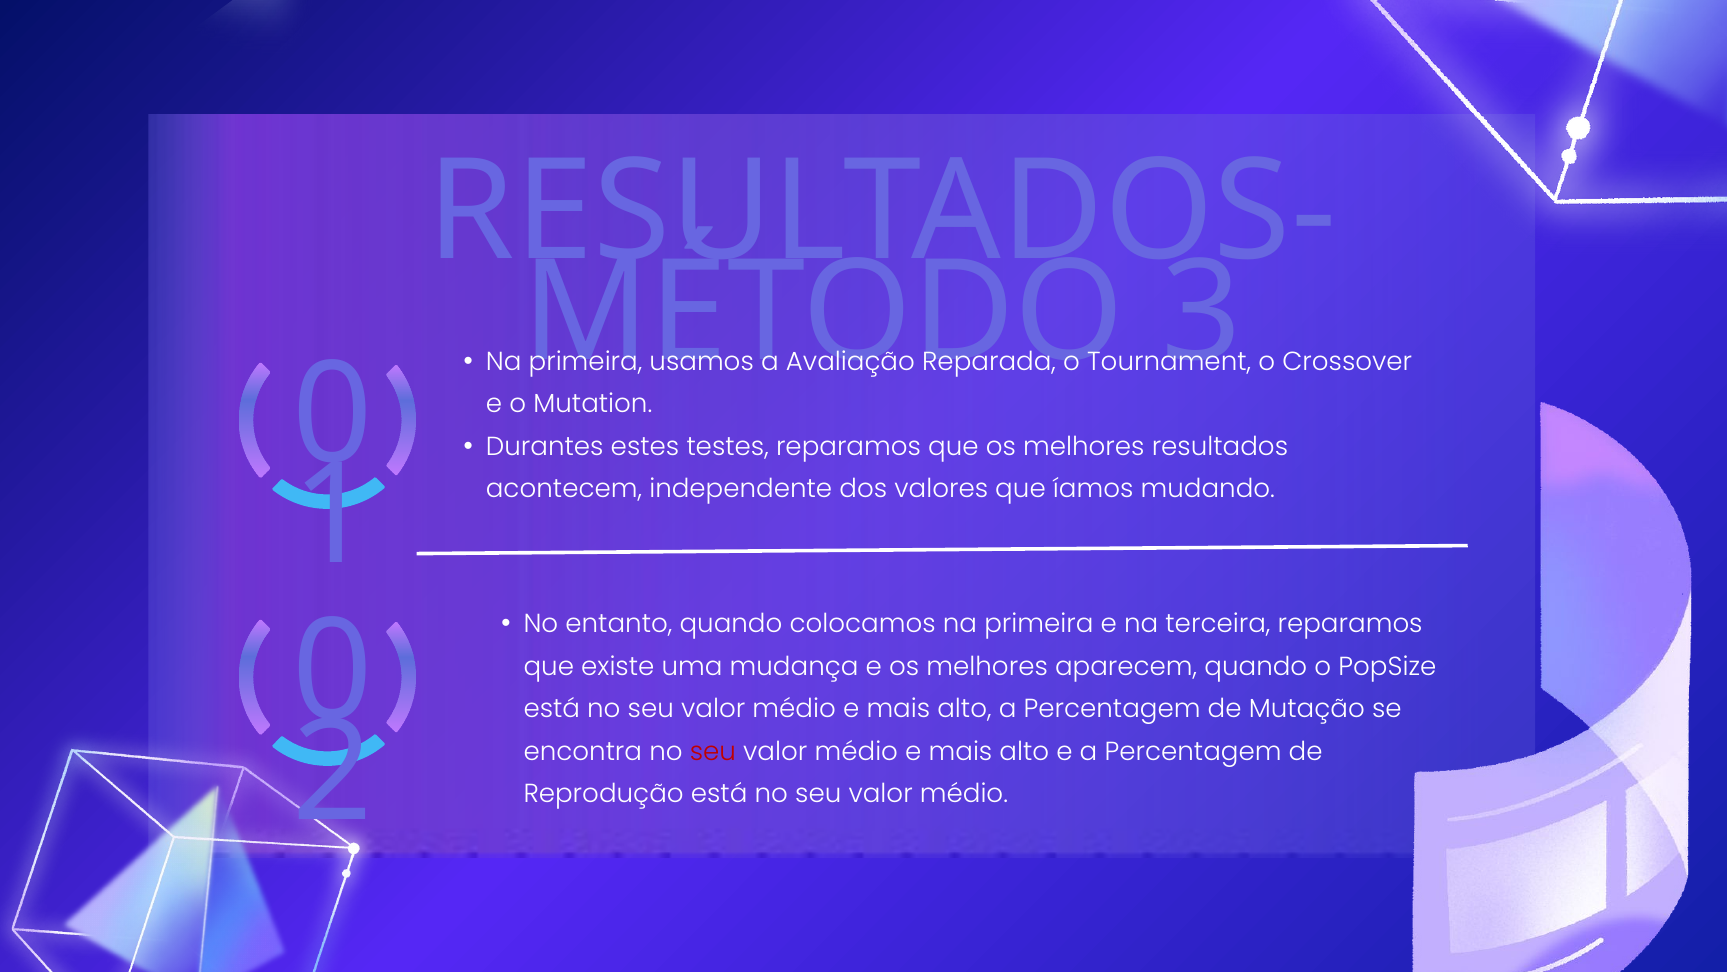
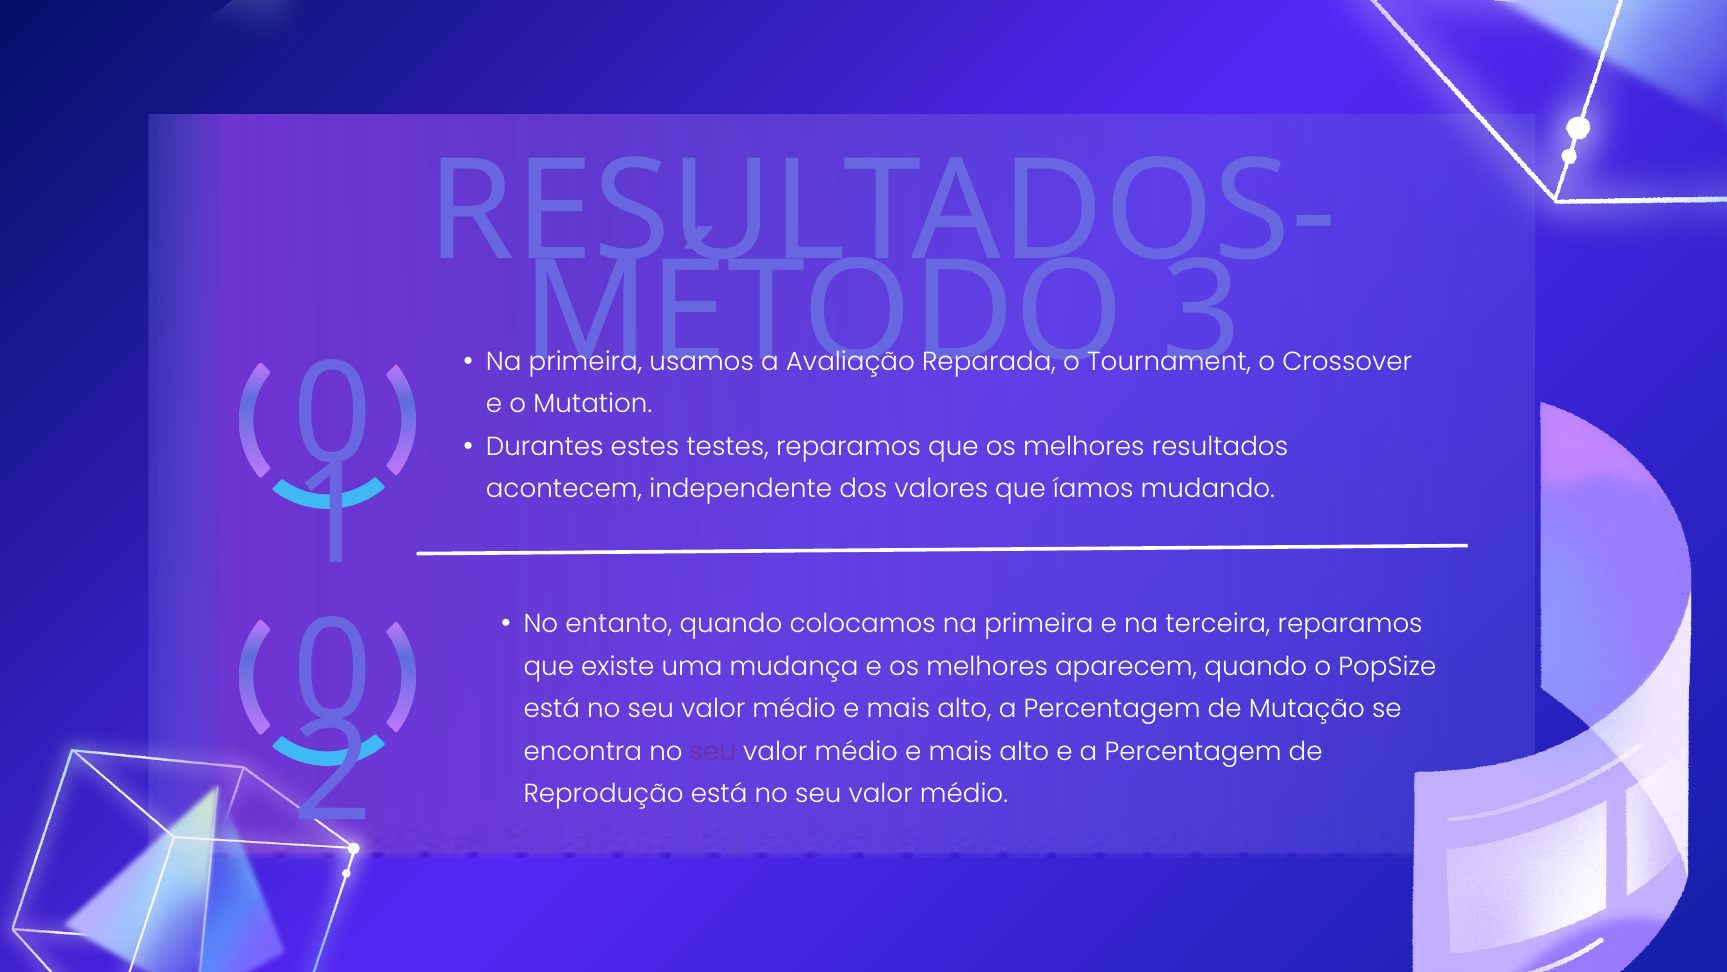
seu at (713, 751) colour: red -> purple
